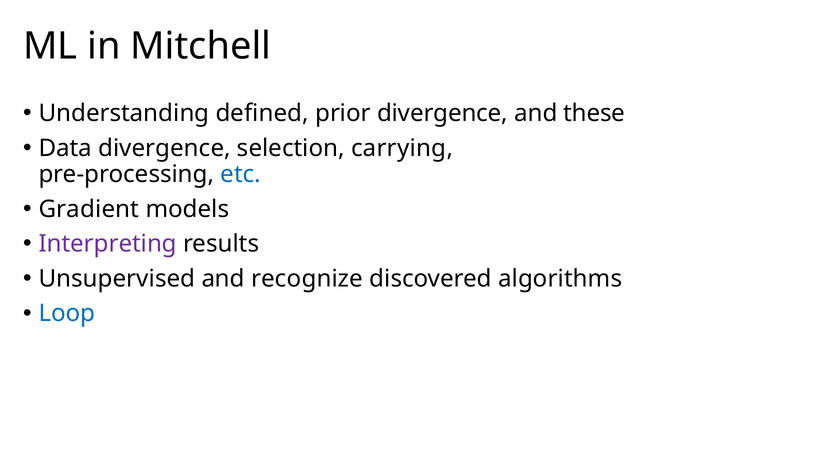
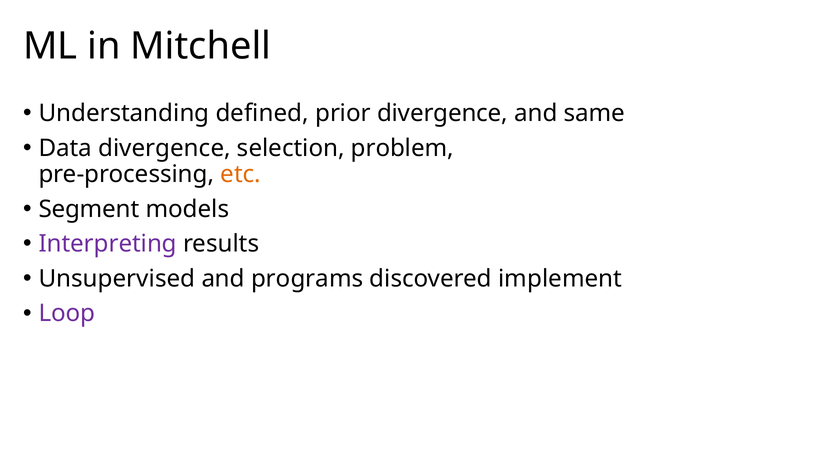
these: these -> same
carrying: carrying -> problem
etc colour: blue -> orange
Gradient: Gradient -> Segment
recognize: recognize -> programs
algorithms: algorithms -> implement
Loop colour: blue -> purple
